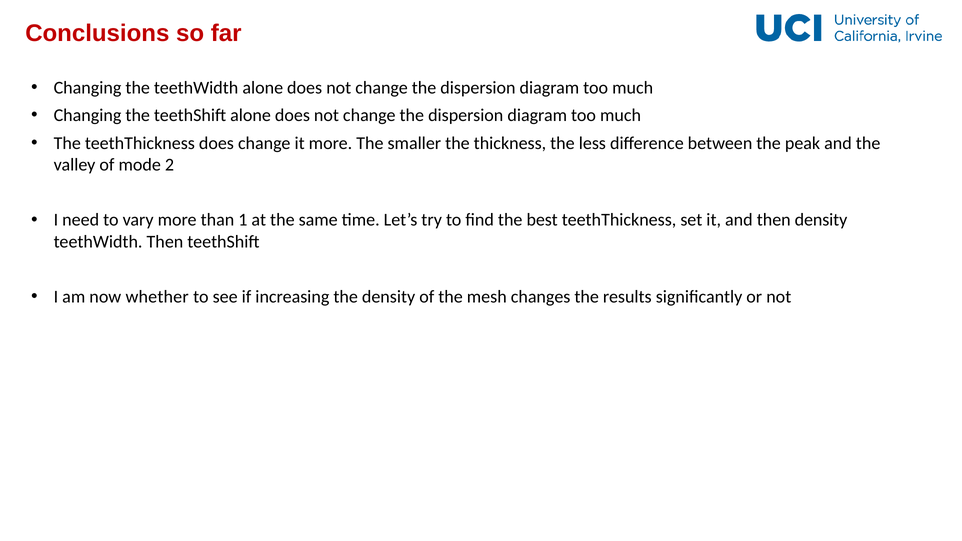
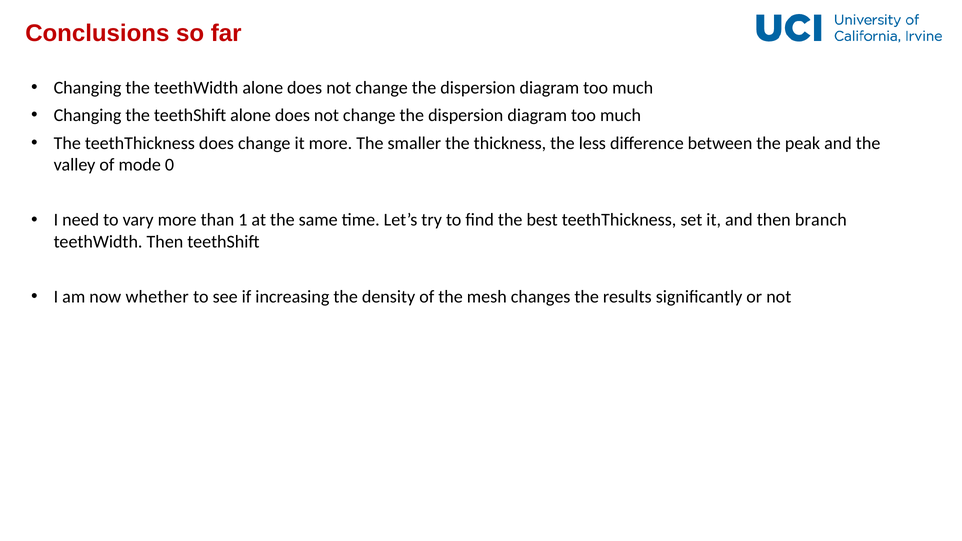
2: 2 -> 0
then density: density -> branch
